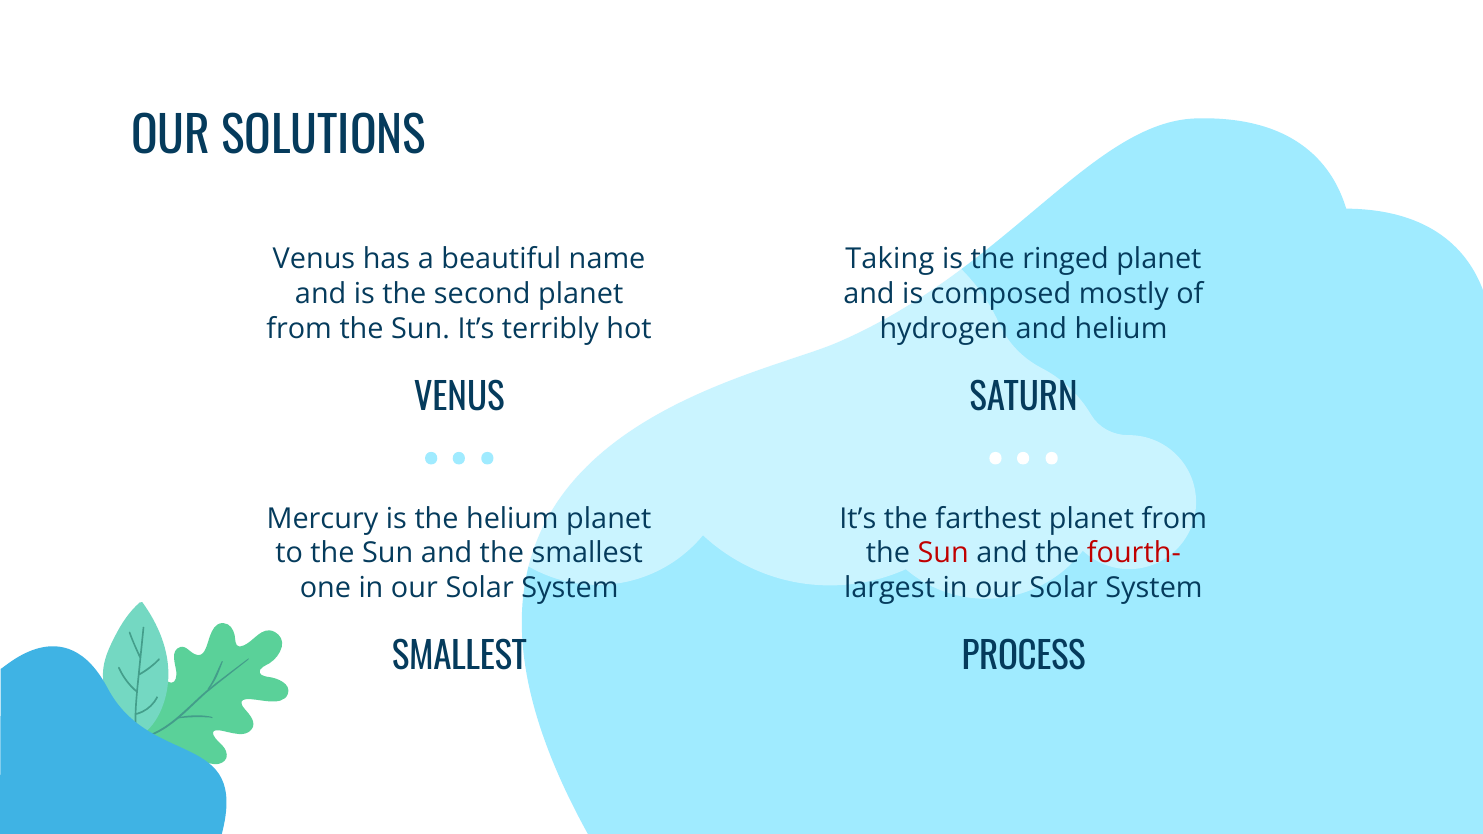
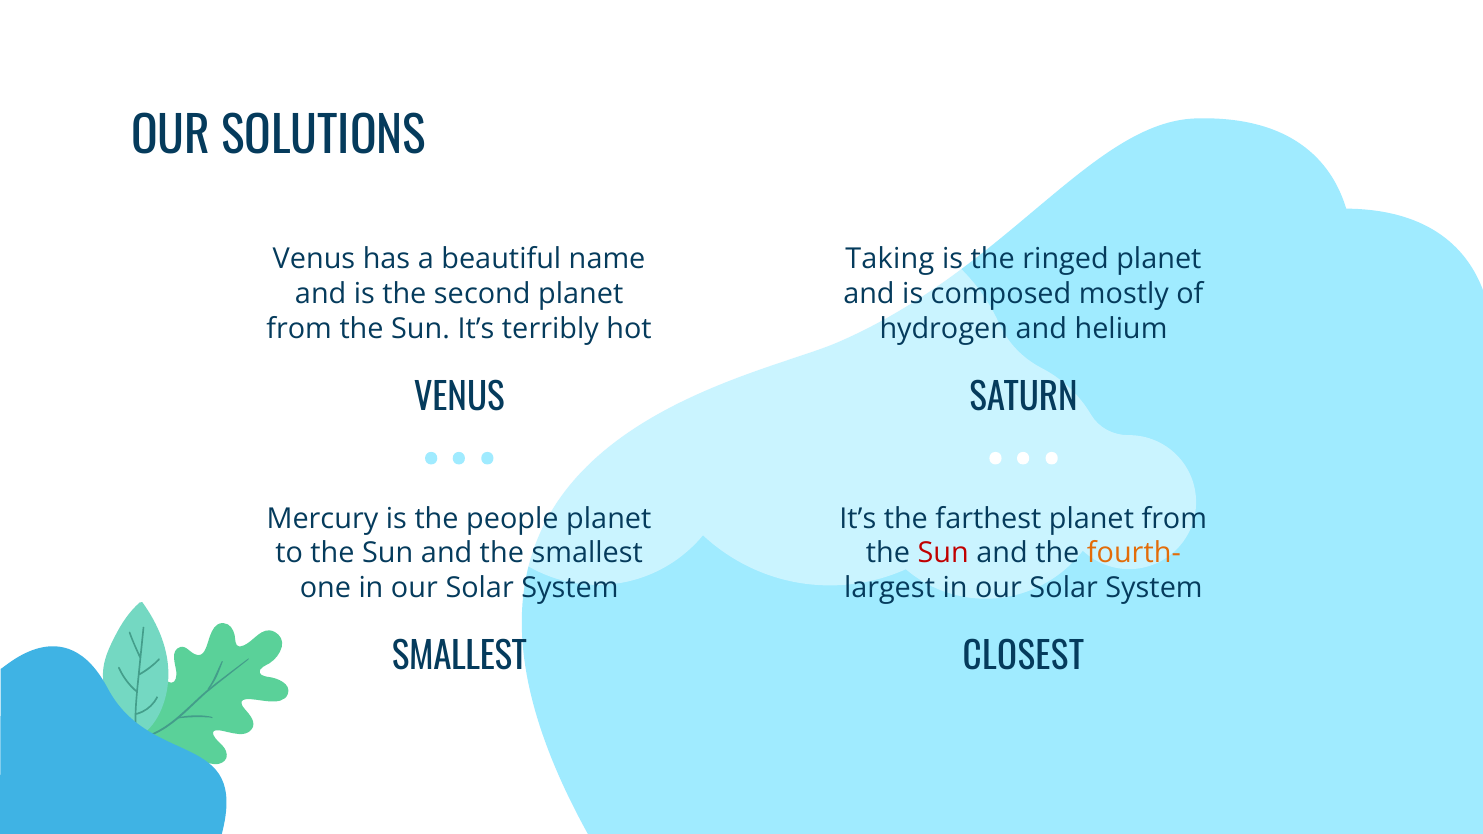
the helium: helium -> people
fourth- colour: red -> orange
PROCESS: PROCESS -> CLOSEST
